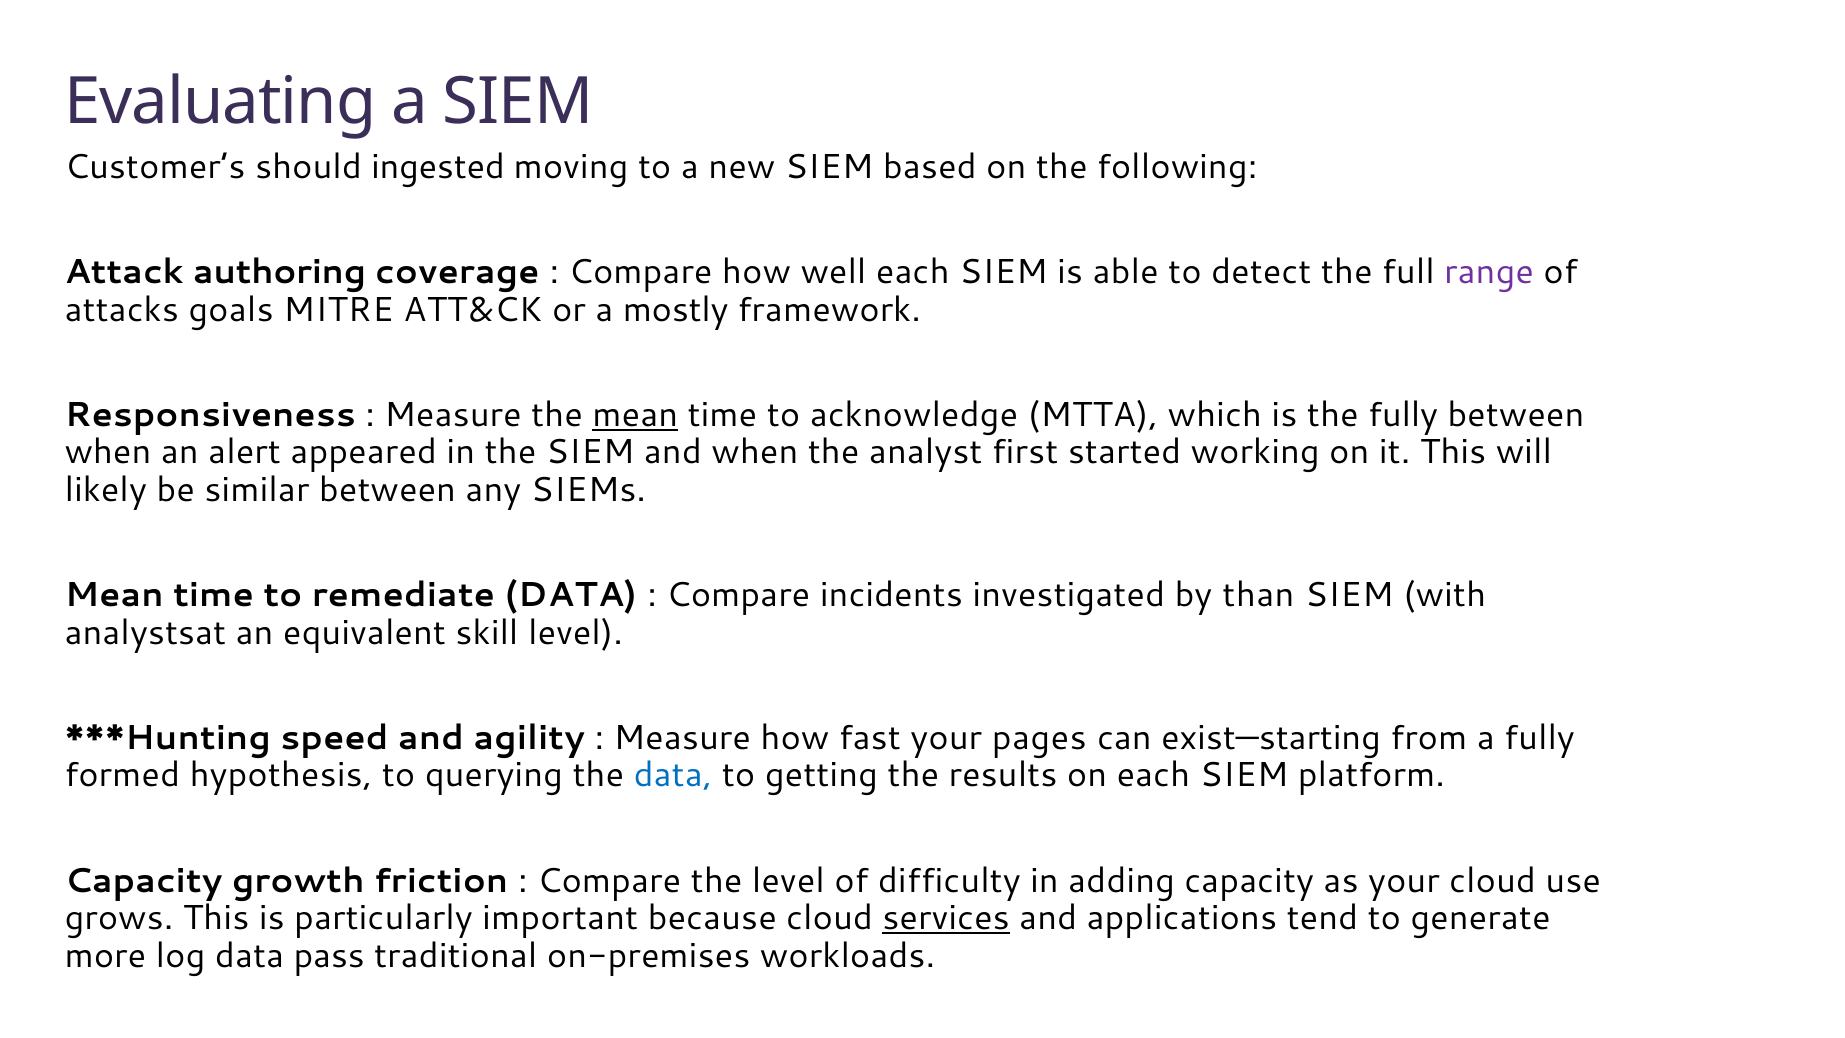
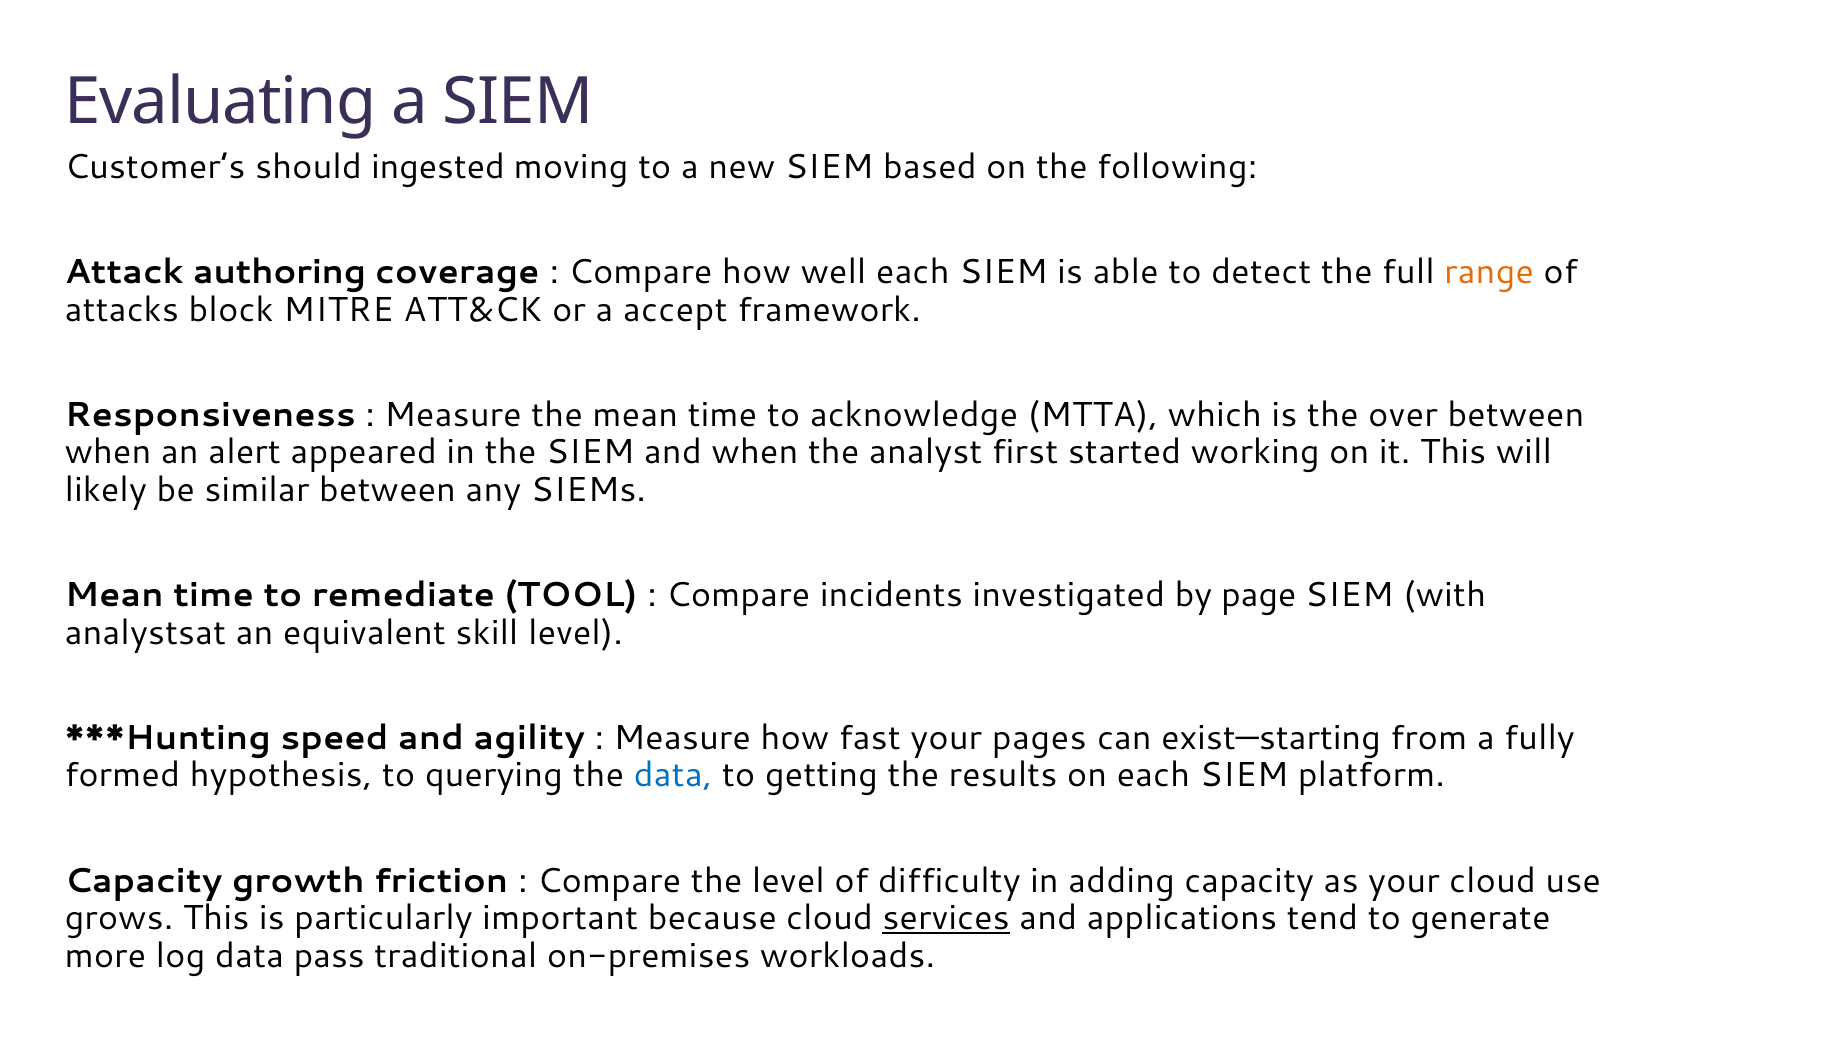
range colour: purple -> orange
goals: goals -> block
mostly: mostly -> accept
mean at (635, 415) underline: present -> none
the fully: fully -> over
remediate DATA: DATA -> TOOL
than: than -> page
